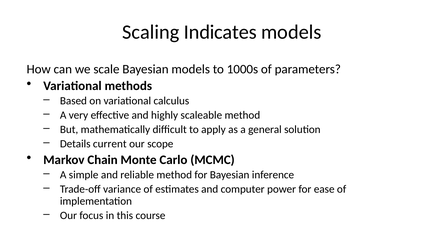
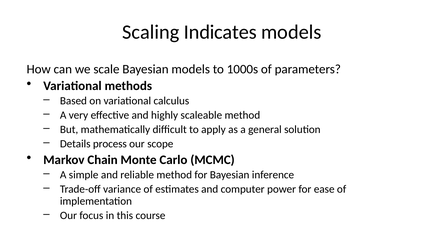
current: current -> process
